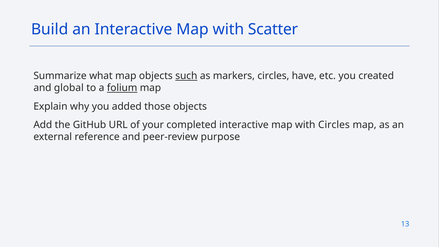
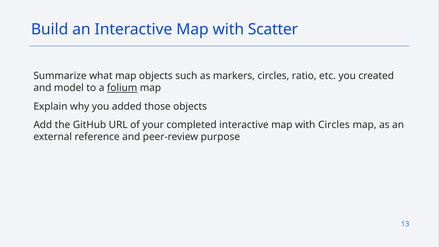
such underline: present -> none
have: have -> ratio
global: global -> model
